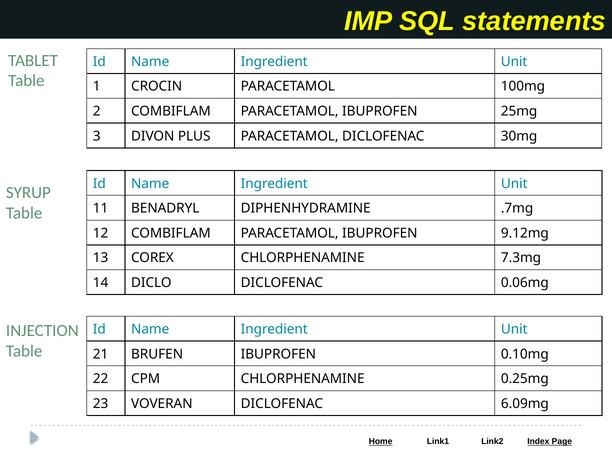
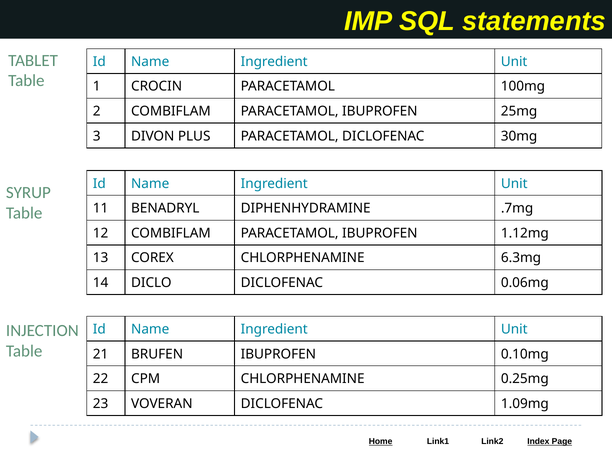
9.12mg: 9.12mg -> 1.12mg
7.3mg: 7.3mg -> 6.3mg
6.09mg: 6.09mg -> 1.09mg
